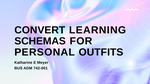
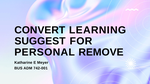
SCHEMAS: SCHEMAS -> SUGGEST
OUTFITS: OUTFITS -> REMOVE
